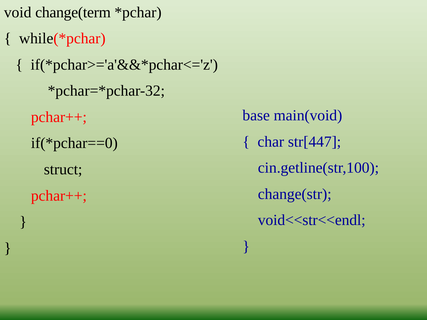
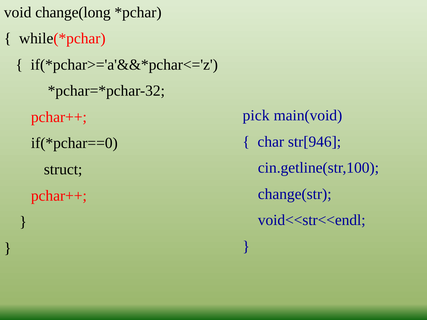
change(term: change(term -> change(long
base: base -> pick
str[447: str[447 -> str[946
